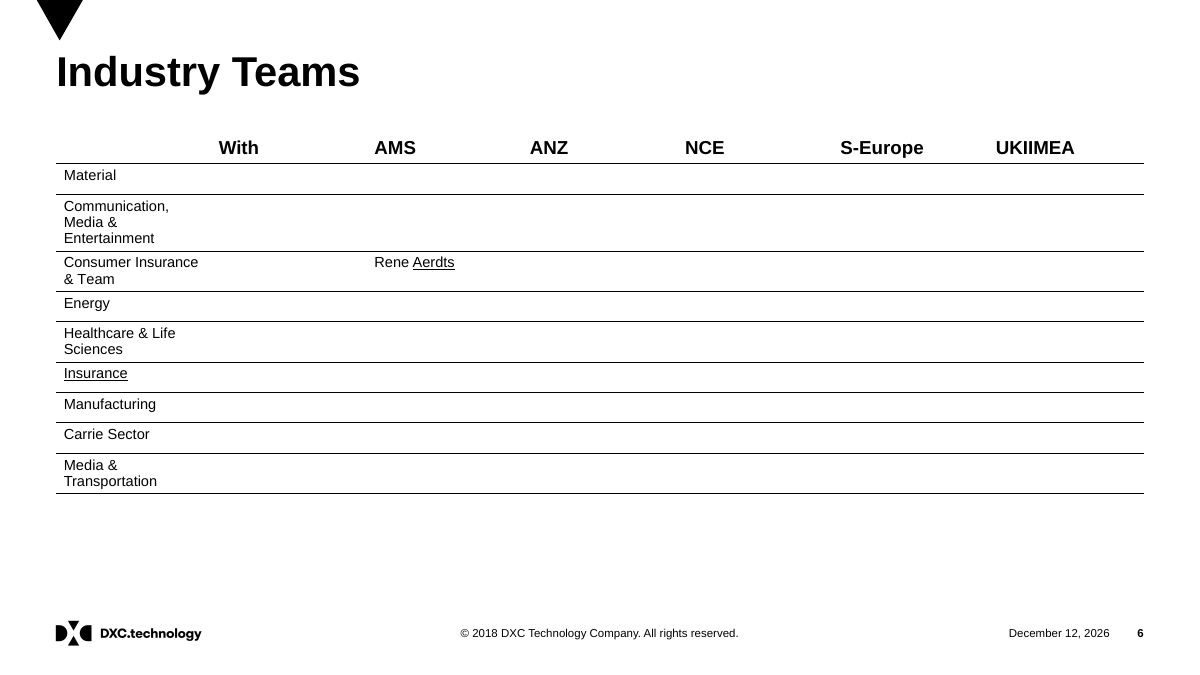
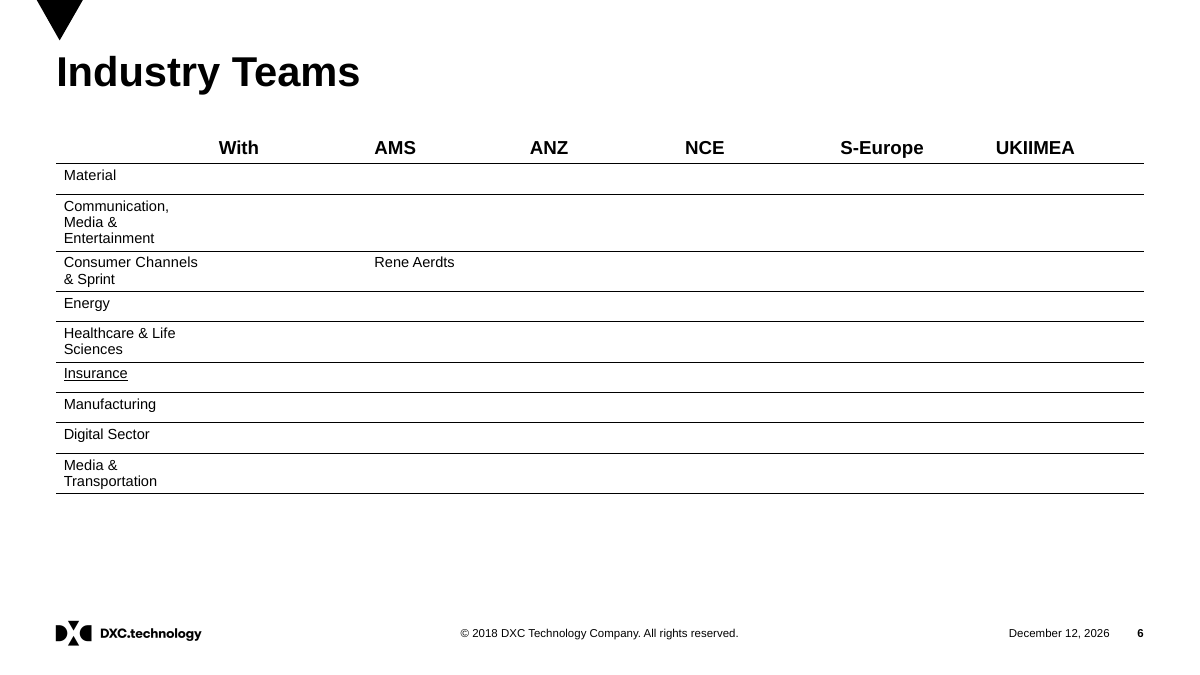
Consumer Insurance: Insurance -> Channels
Aerdts underline: present -> none
Team: Team -> Sprint
Carrie: Carrie -> Digital
